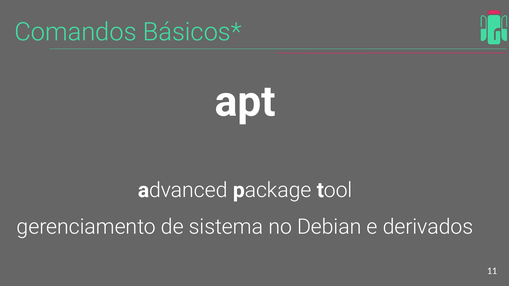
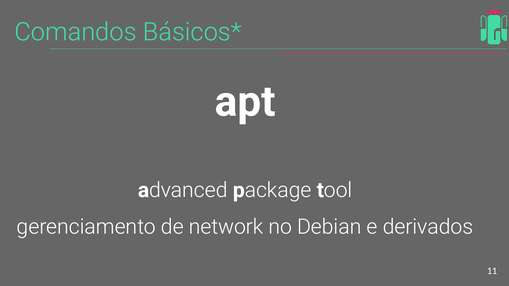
sistema: sistema -> network
